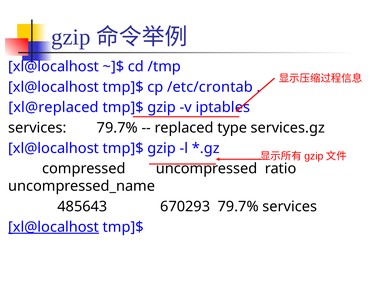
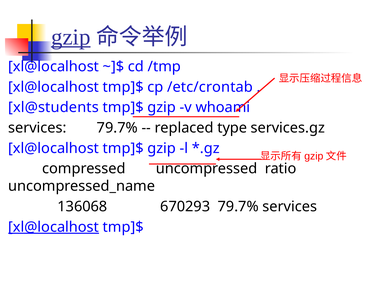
gzip at (71, 37) underline: none -> present
xl@replaced: xl@replaced -> xl@students
iptables: iptables -> whoami
485643: 485643 -> 136068
